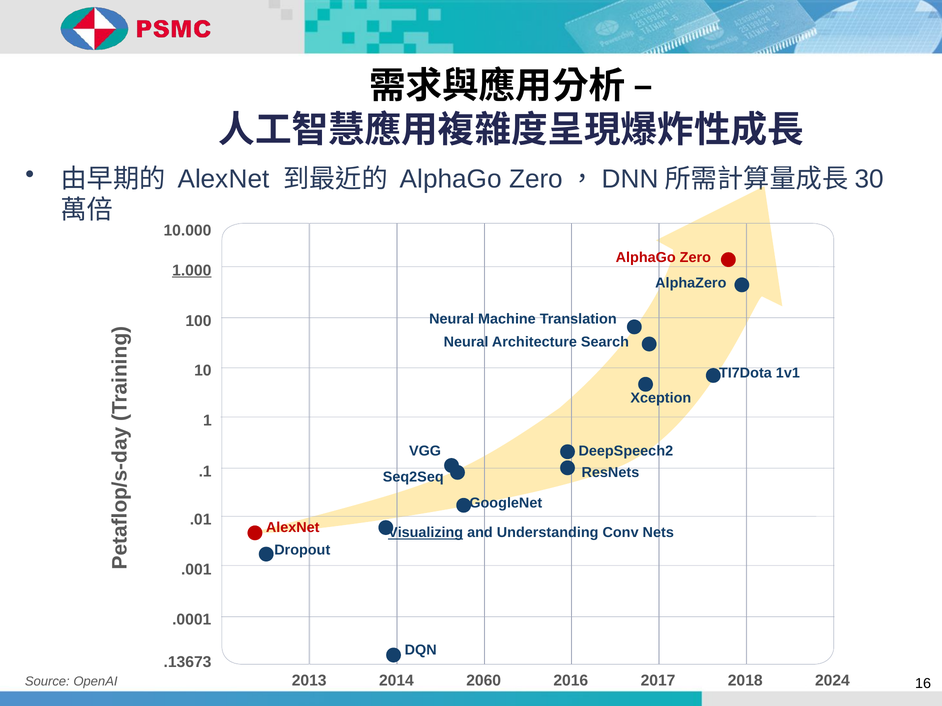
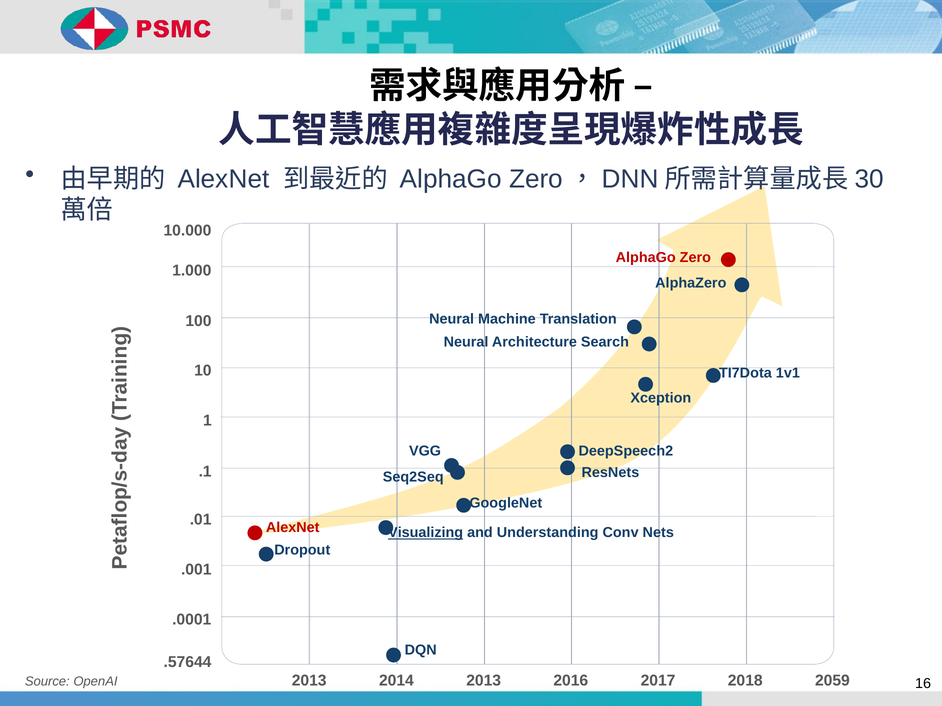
1.000 underline: present -> none
.13673: .13673 -> .57644
2014 2060: 2060 -> 2013
2024: 2024 -> 2059
